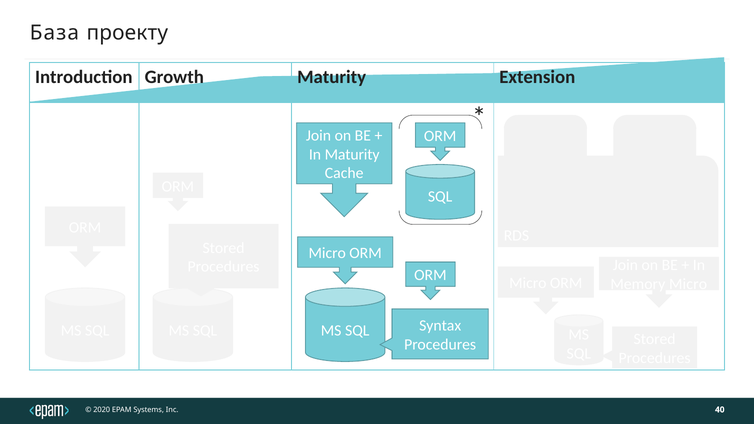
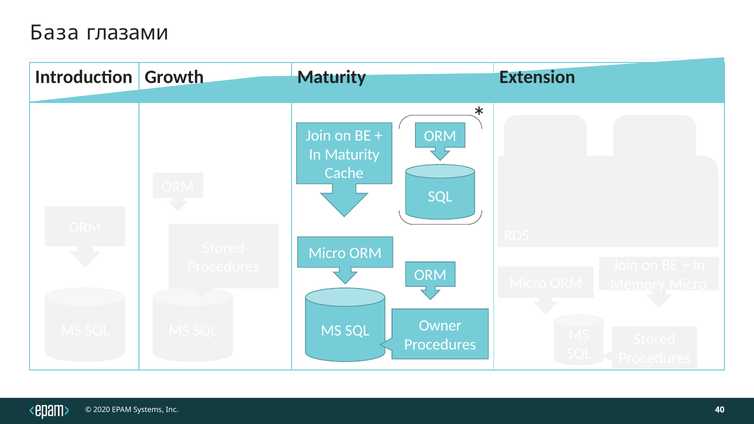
проекту: проекту -> глазами
Syntax: Syntax -> Owner
